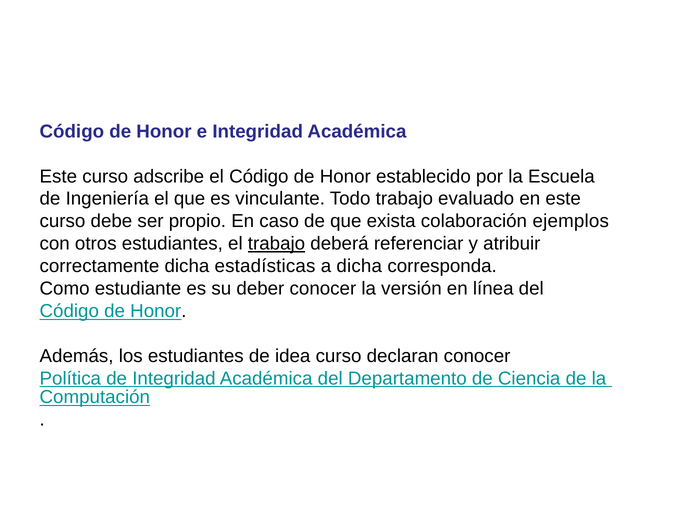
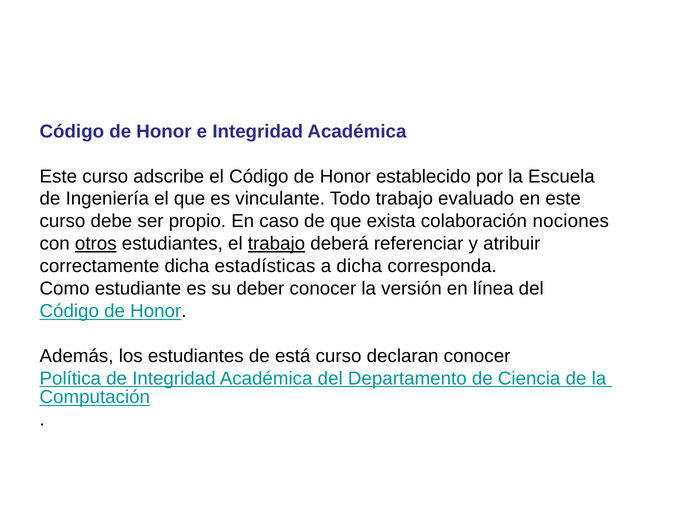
ejemplos: ejemplos -> nociones
otros underline: none -> present
idea: idea -> está
